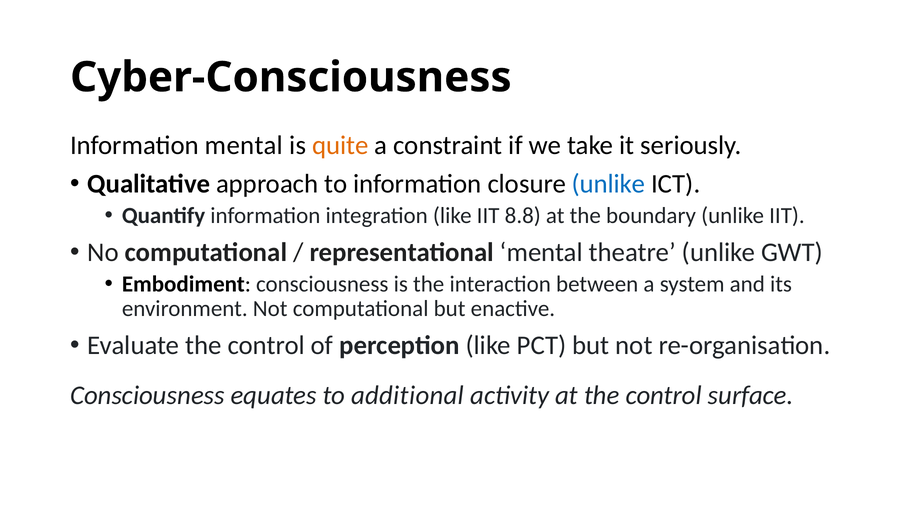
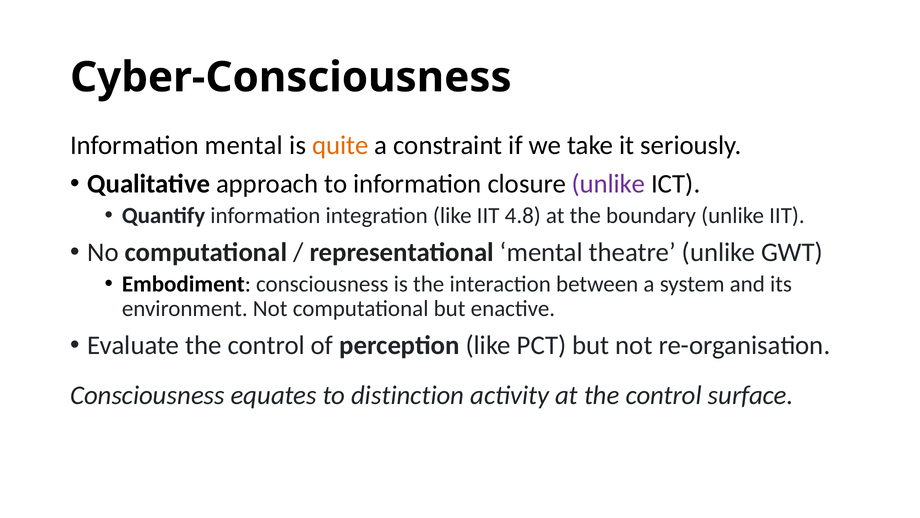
unlike at (609, 184) colour: blue -> purple
8.8: 8.8 -> 4.8
additional: additional -> distinction
